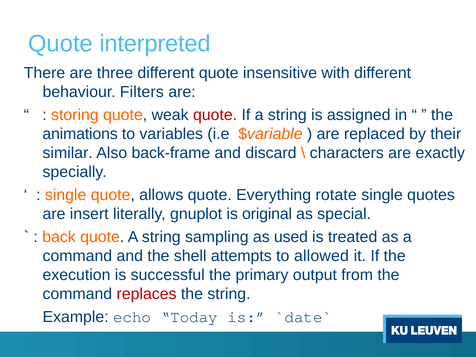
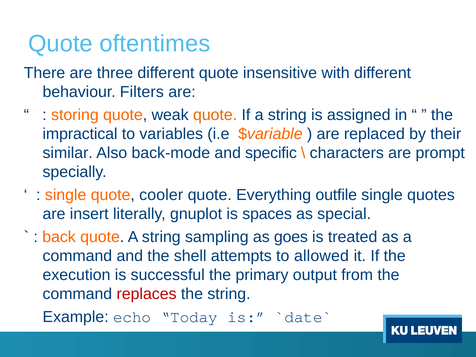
interpreted: interpreted -> oftentimes
quote at (215, 115) colour: red -> orange
animations: animations -> impractical
back-frame: back-frame -> back-mode
discard: discard -> specific
exactly: exactly -> prompt
allows: allows -> cooler
rotate: rotate -> outfile
original: original -> spaces
used: used -> goes
